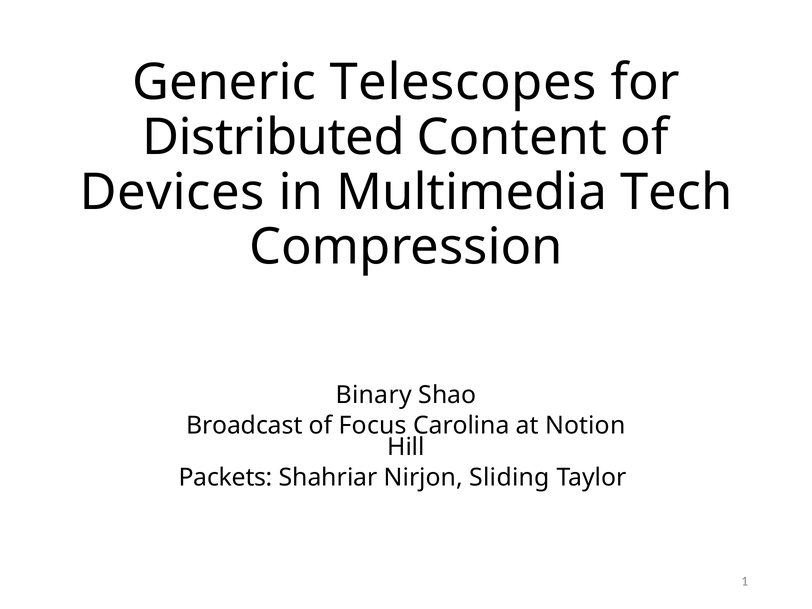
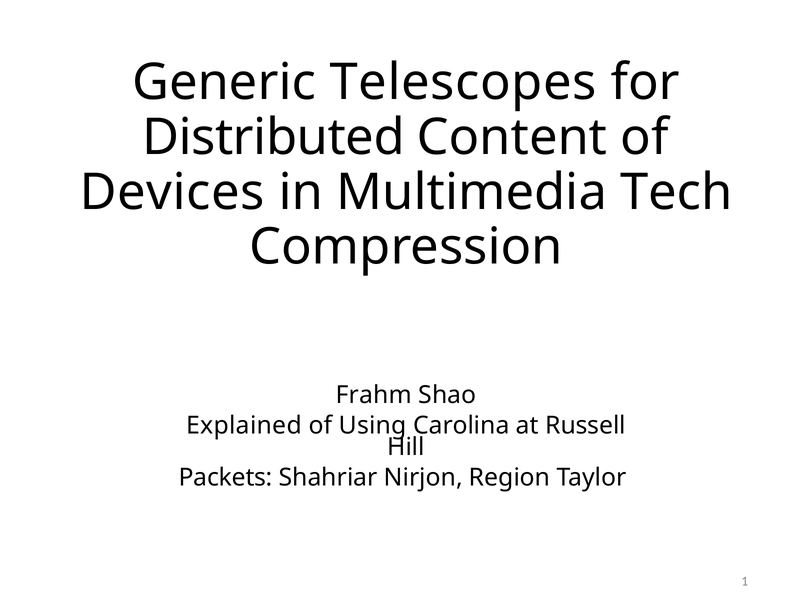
Binary: Binary -> Frahm
Broadcast: Broadcast -> Explained
Focus: Focus -> Using
Notion: Notion -> Russell
Sliding: Sliding -> Region
